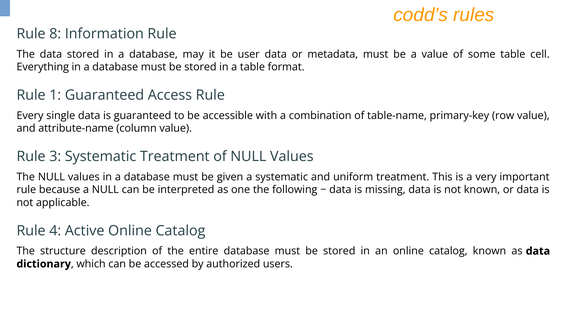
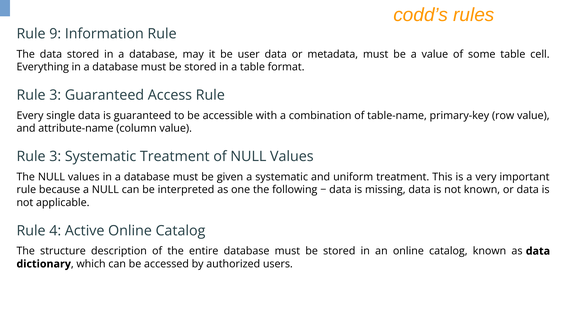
8: 8 -> 9
1 at (55, 95): 1 -> 3
